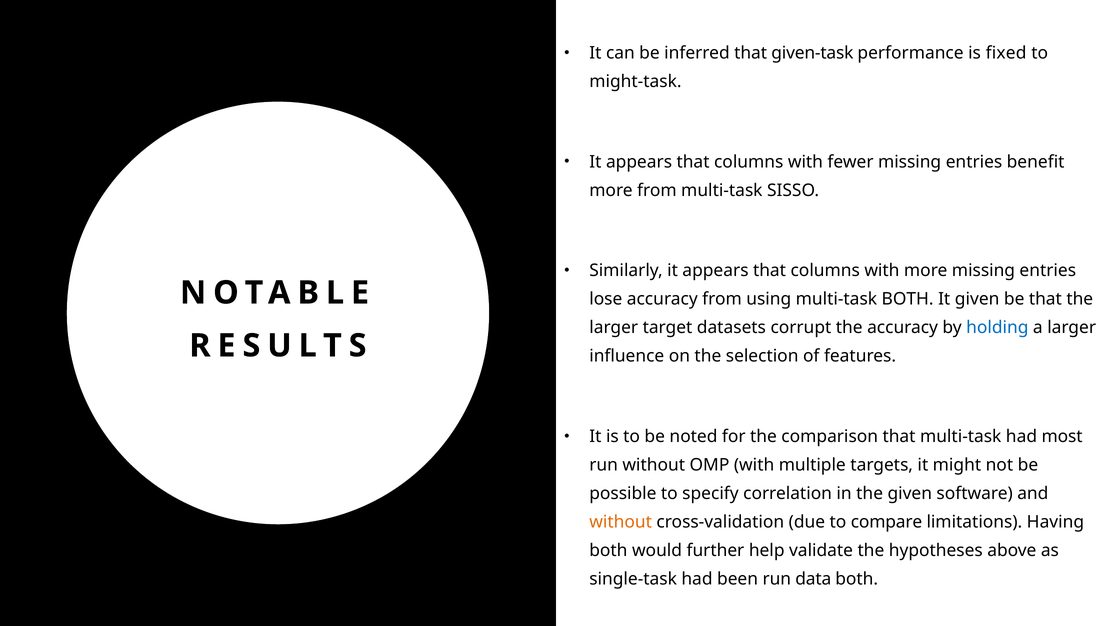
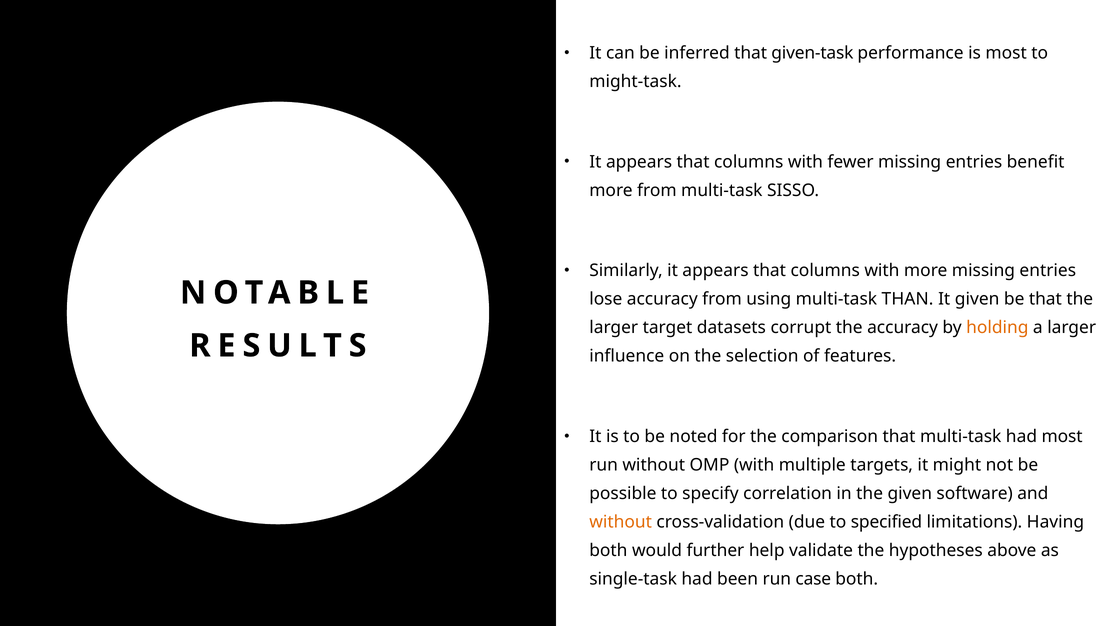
is fixed: fixed -> most
multi-task BOTH: BOTH -> THAN
holding colour: blue -> orange
compare: compare -> specified
data: data -> case
